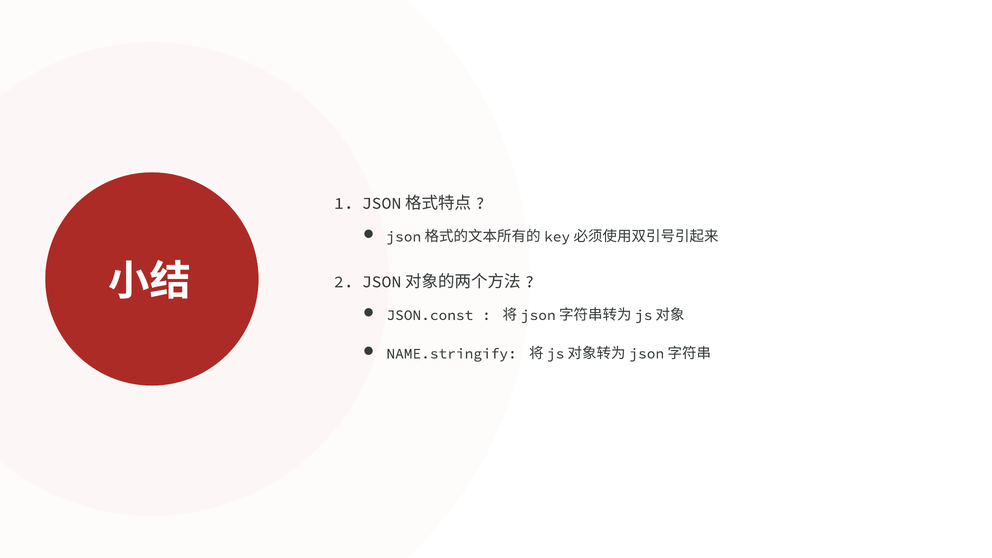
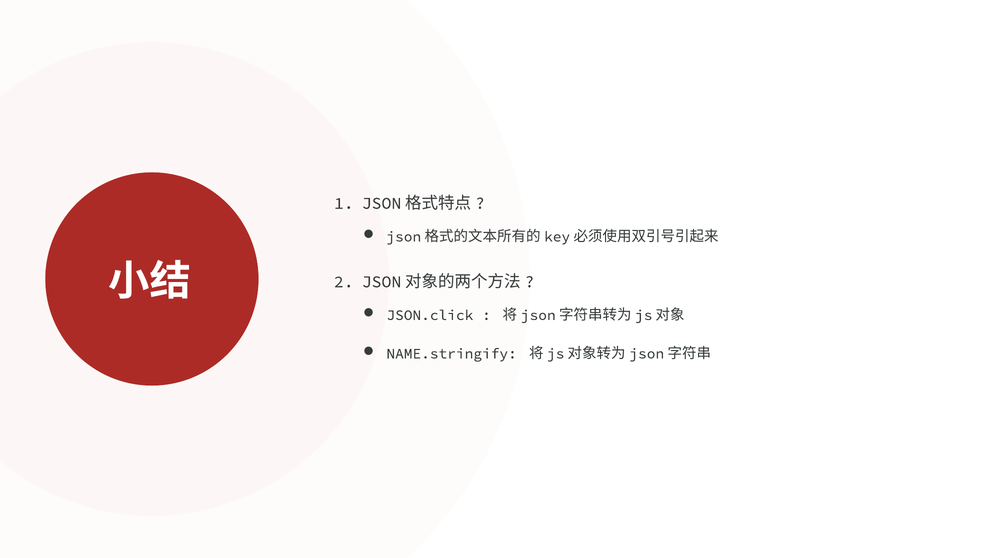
JSON.const: JSON.const -> JSON.click
